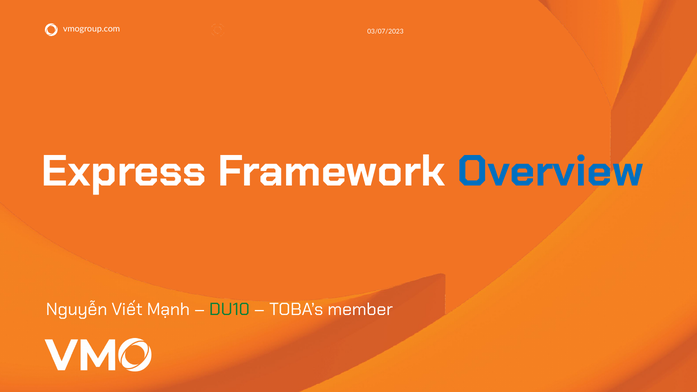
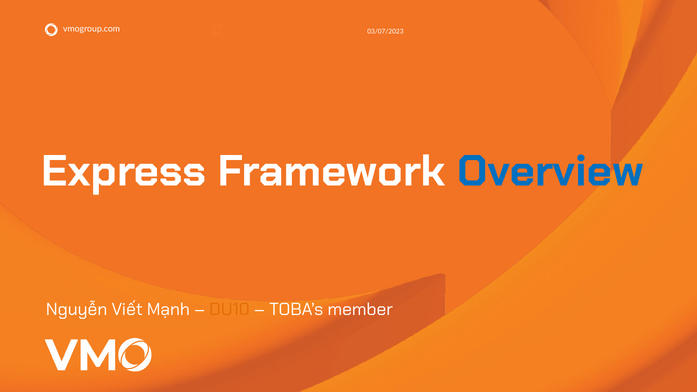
DU10 colour: green -> orange
